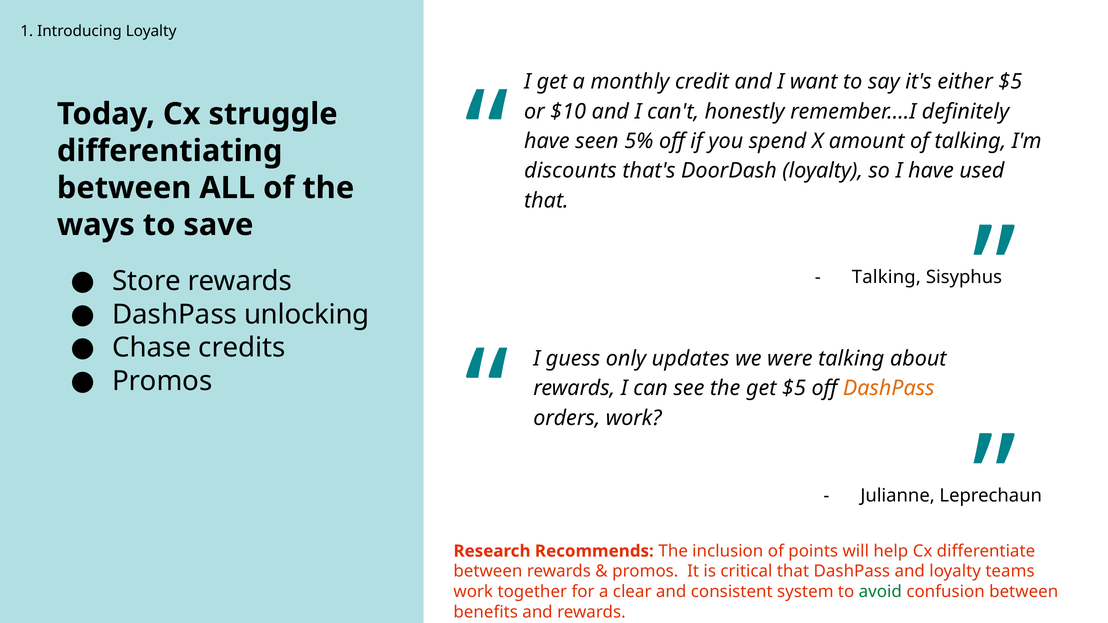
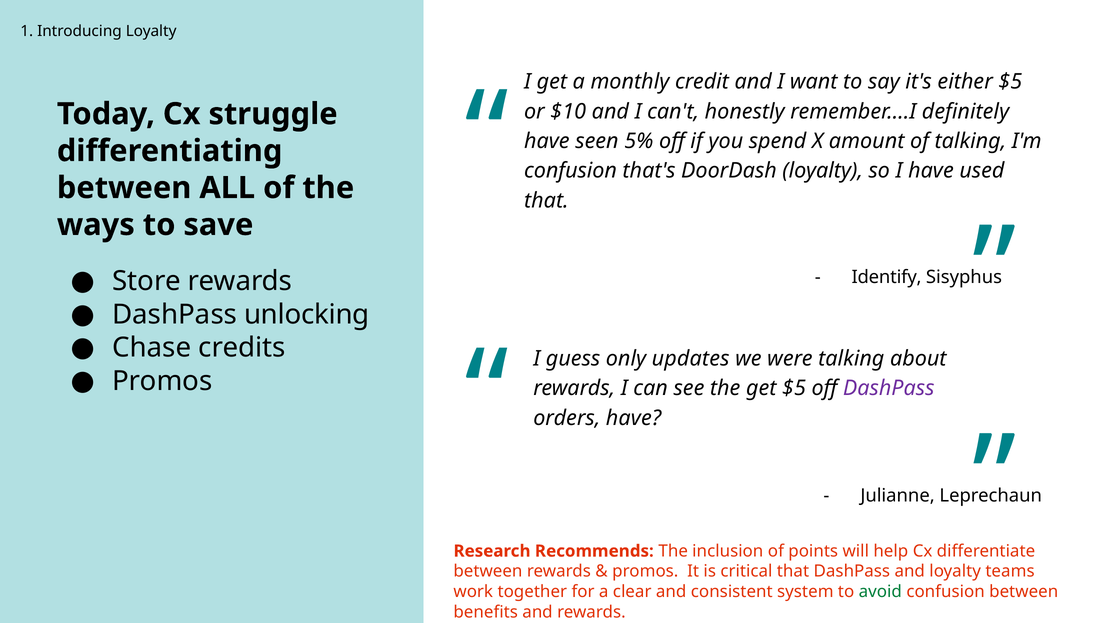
discounts at (570, 171): discounts -> confusion
Talking at (886, 277): Talking -> Identify
DashPass at (889, 388) colour: orange -> purple
orders work: work -> have
